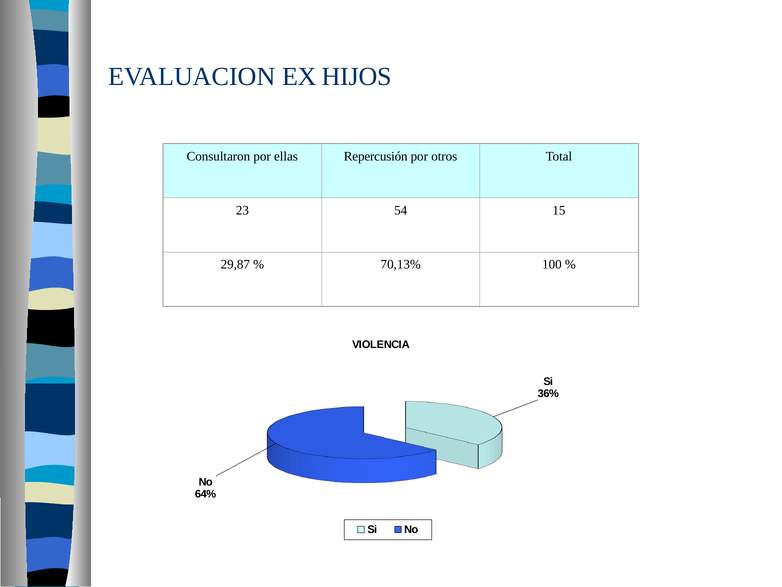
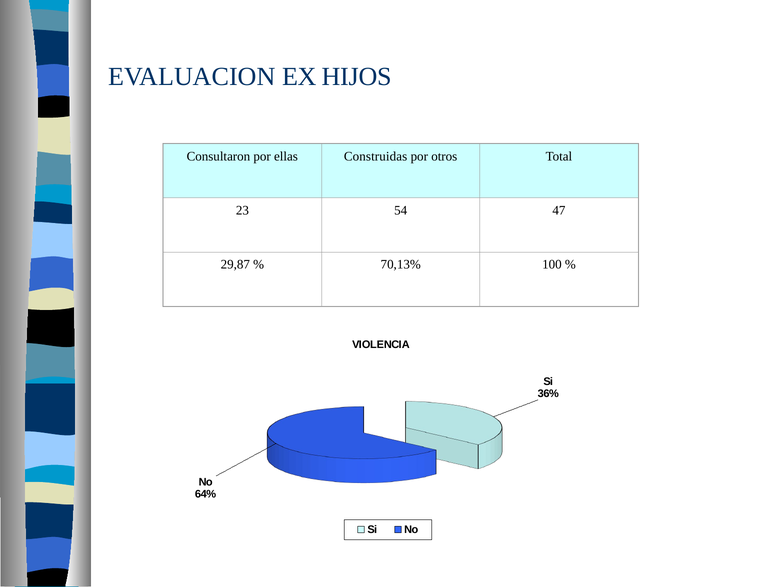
Repercusión: Repercusión -> Construidas
15: 15 -> 47
